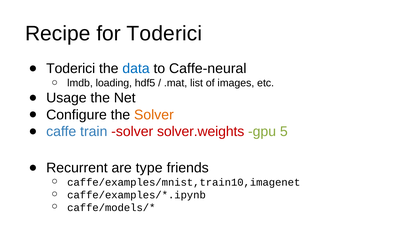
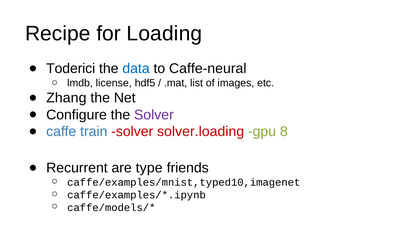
for Toderici: Toderici -> Loading
loading: loading -> license
Usage: Usage -> Zhang
Solver at (154, 115) colour: orange -> purple
solver.weights: solver.weights -> solver.loading
5: 5 -> 8
caffe/examples/mnist,train10,imagenet: caffe/examples/mnist,train10,imagenet -> caffe/examples/mnist,typed10,imagenet
